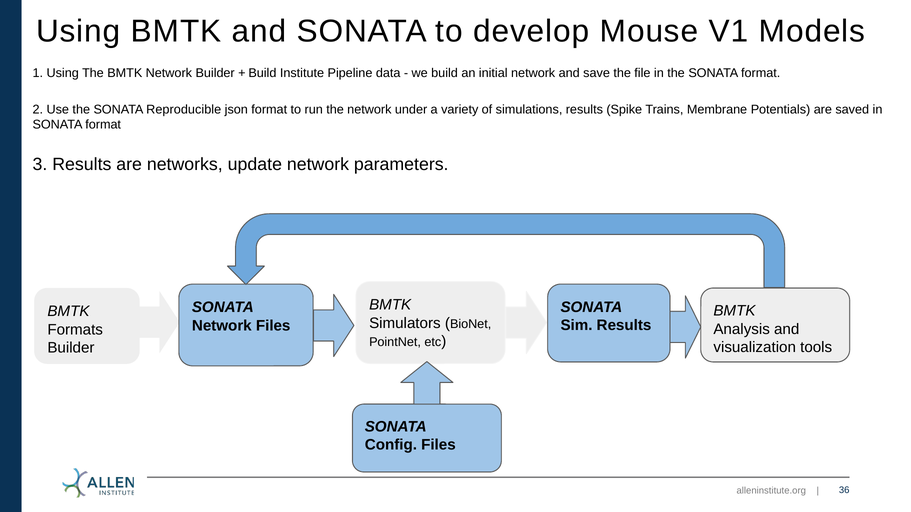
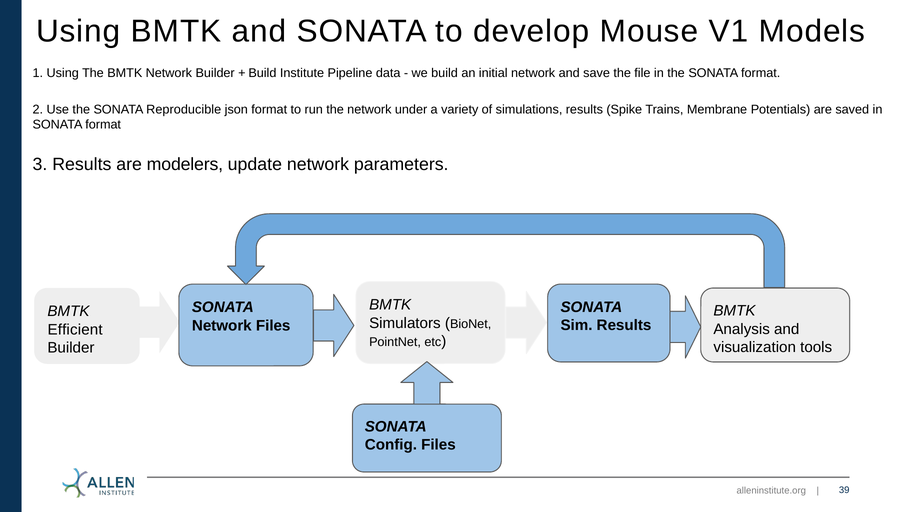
networks: networks -> modelers
Formats: Formats -> Efficient
36: 36 -> 39
